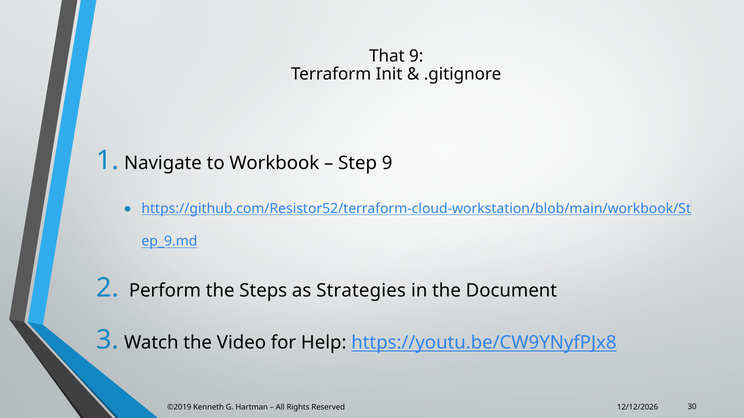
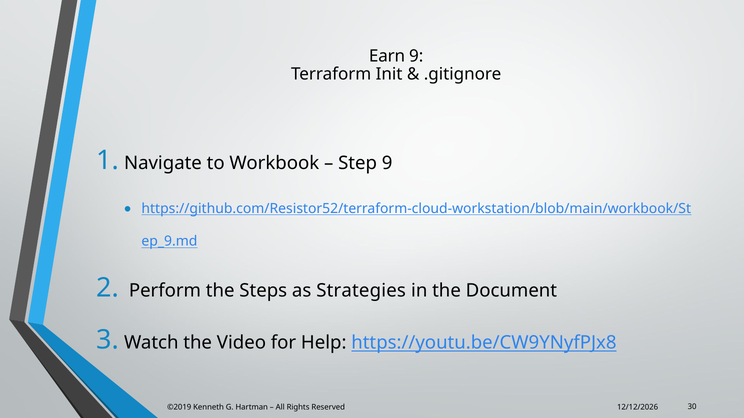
That: That -> Earn
